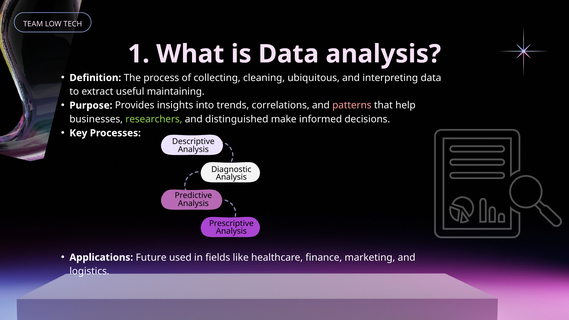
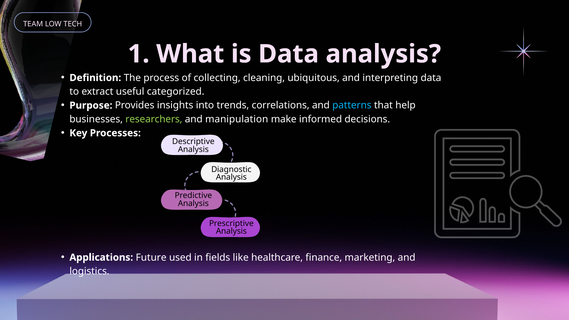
maintaining: maintaining -> categorized
patterns colour: pink -> light blue
distinguished: distinguished -> manipulation
